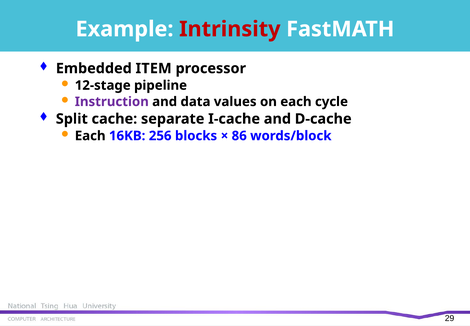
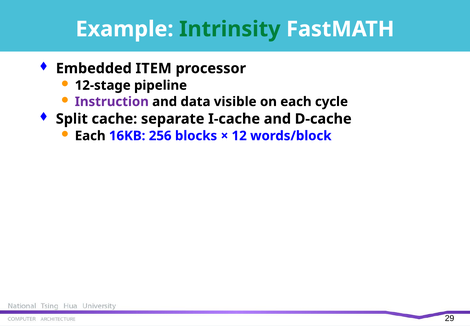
Intrinsity colour: red -> green
values: values -> visible
86: 86 -> 12
